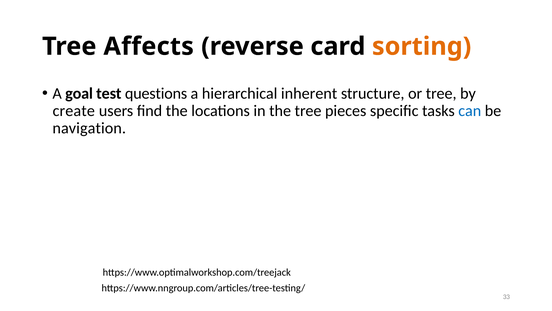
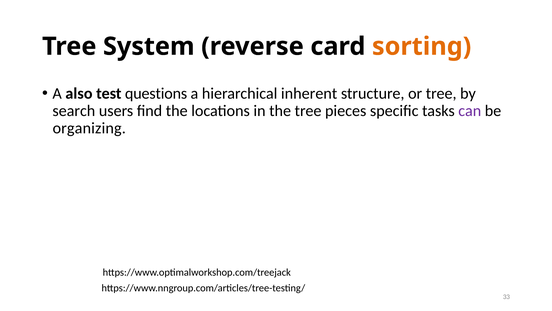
Affects: Affects -> System
goal: goal -> also
create: create -> search
can colour: blue -> purple
navigation: navigation -> organizing
